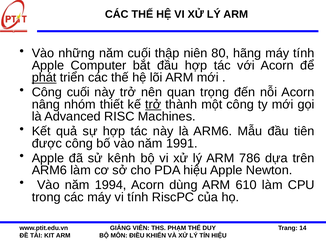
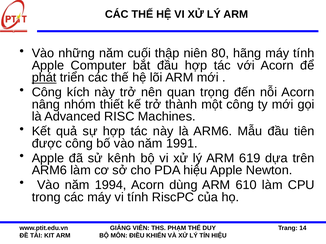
Công cuối: cuối -> kích
trở at (153, 105) underline: present -> none
786: 786 -> 619
